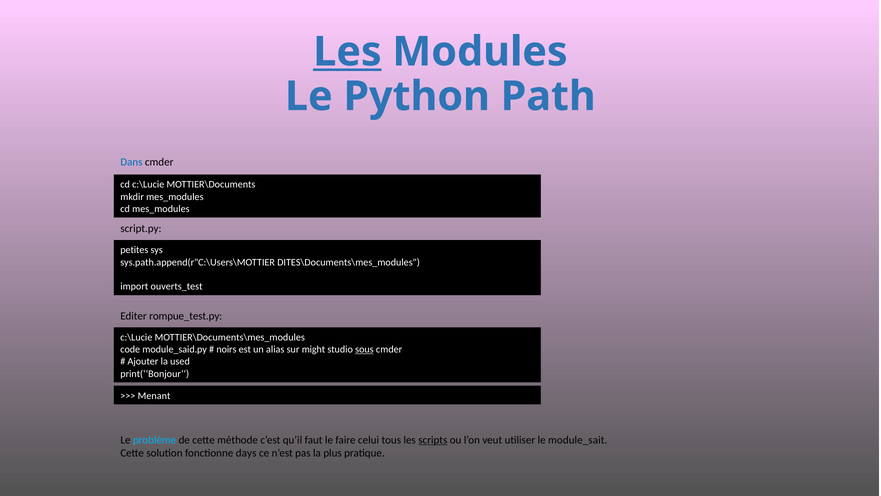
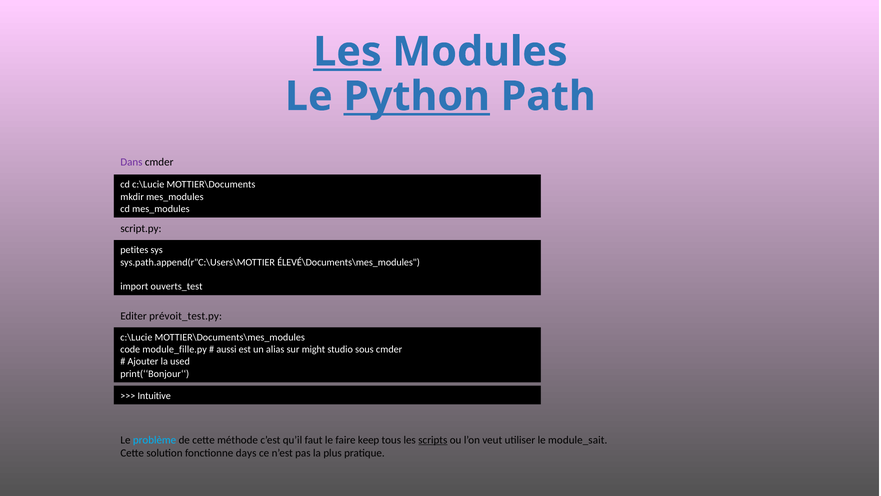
Python underline: none -> present
Dans colour: blue -> purple
DITES\Documents\mes_modules: DITES\Documents\mes_modules -> ÉLEVÉ\Documents\mes_modules
rompue_test.py: rompue_test.py -> prévoit_test.py
module_said.py: module_said.py -> module_fille.py
noirs: noirs -> aussi
sous underline: present -> none
Menant: Menant -> Intuitive
celui: celui -> keep
